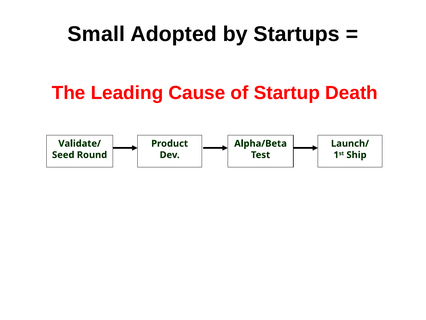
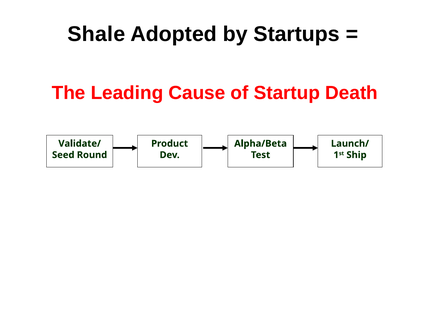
Small: Small -> Shale
